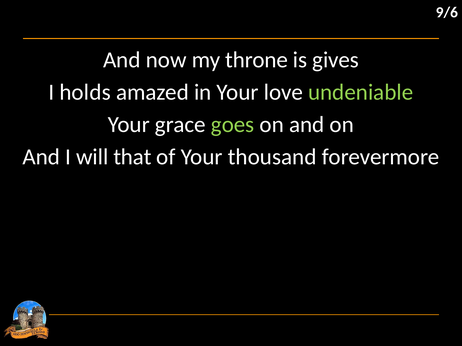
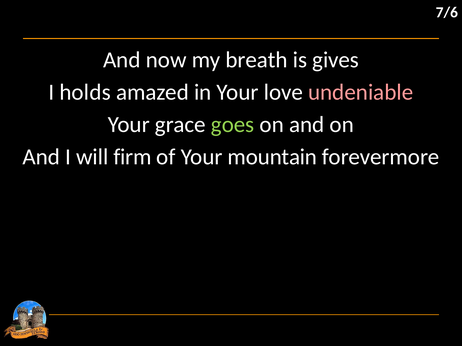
9/6: 9/6 -> 7/6
throne: throne -> breath
undeniable colour: light green -> pink
that: that -> firm
thousand: thousand -> mountain
